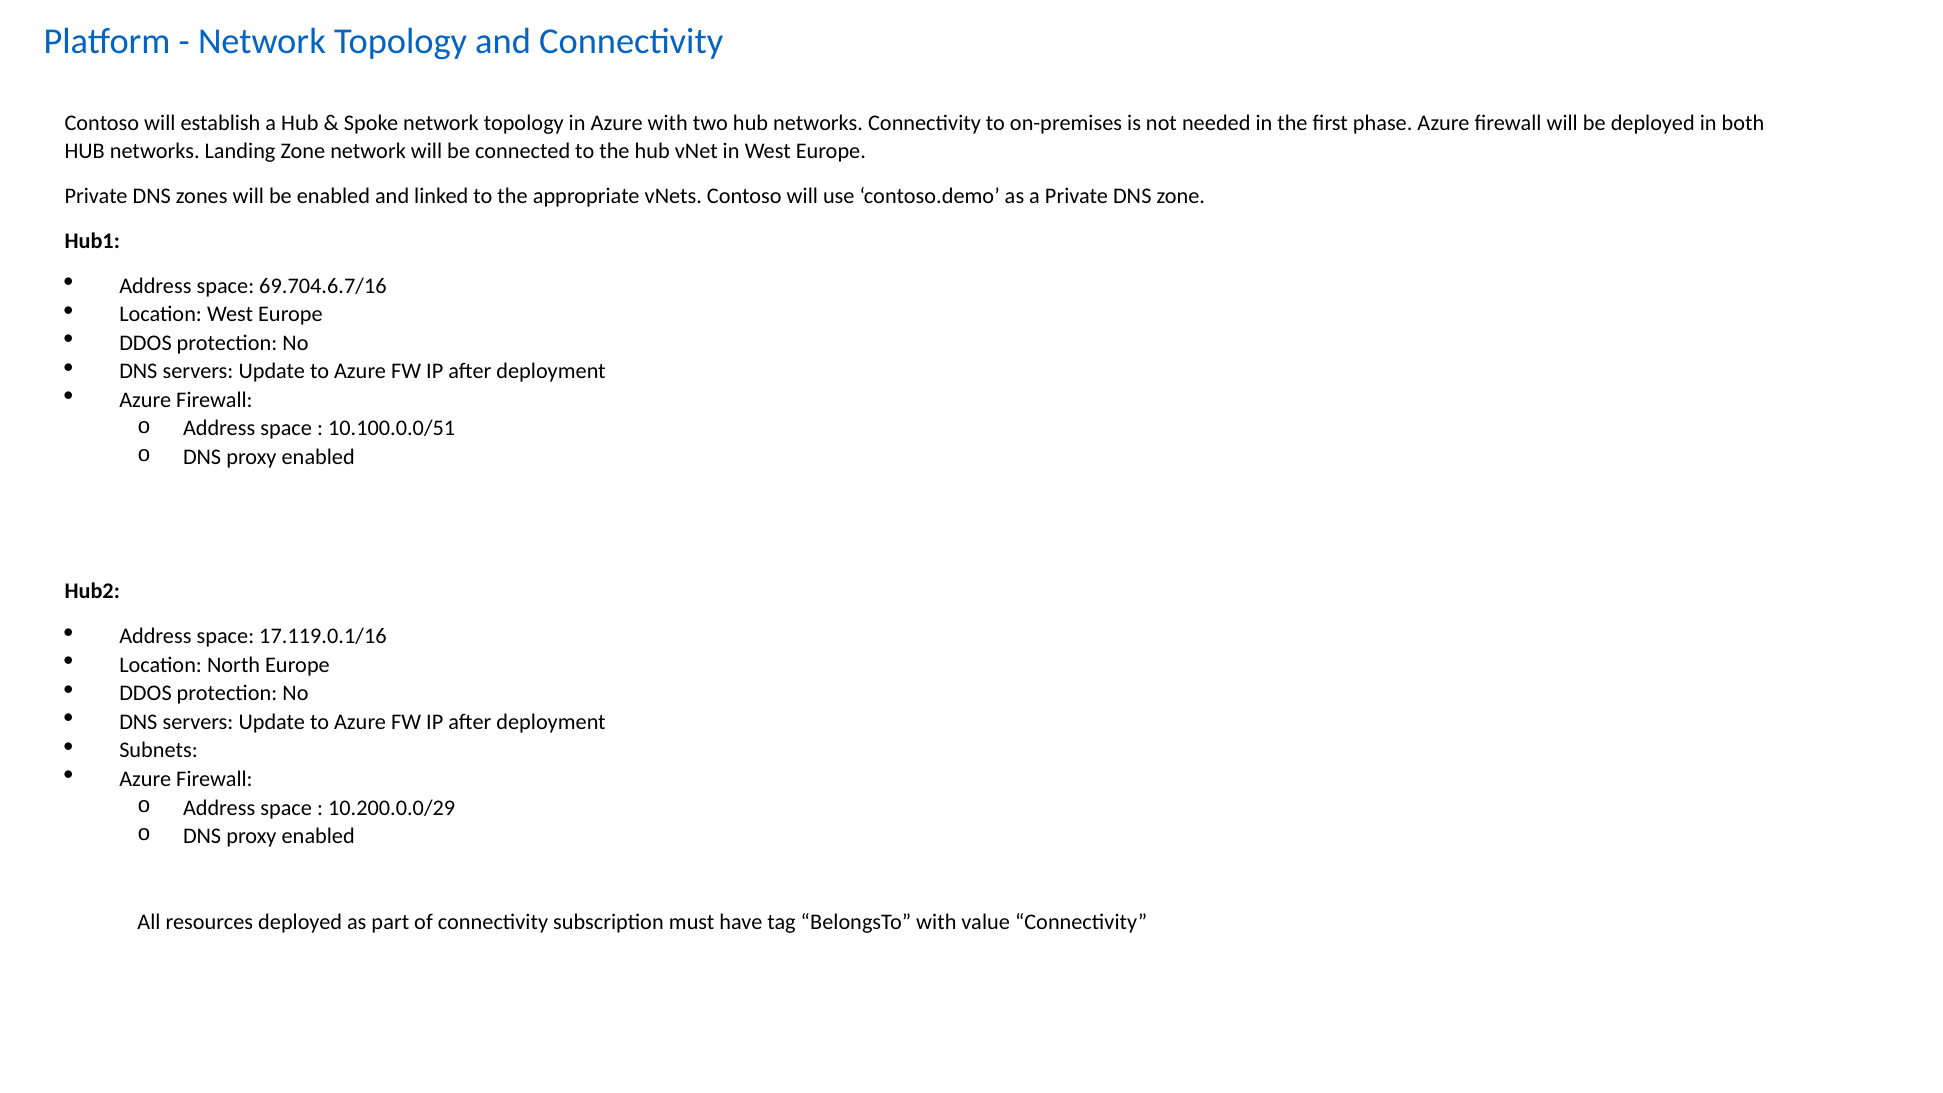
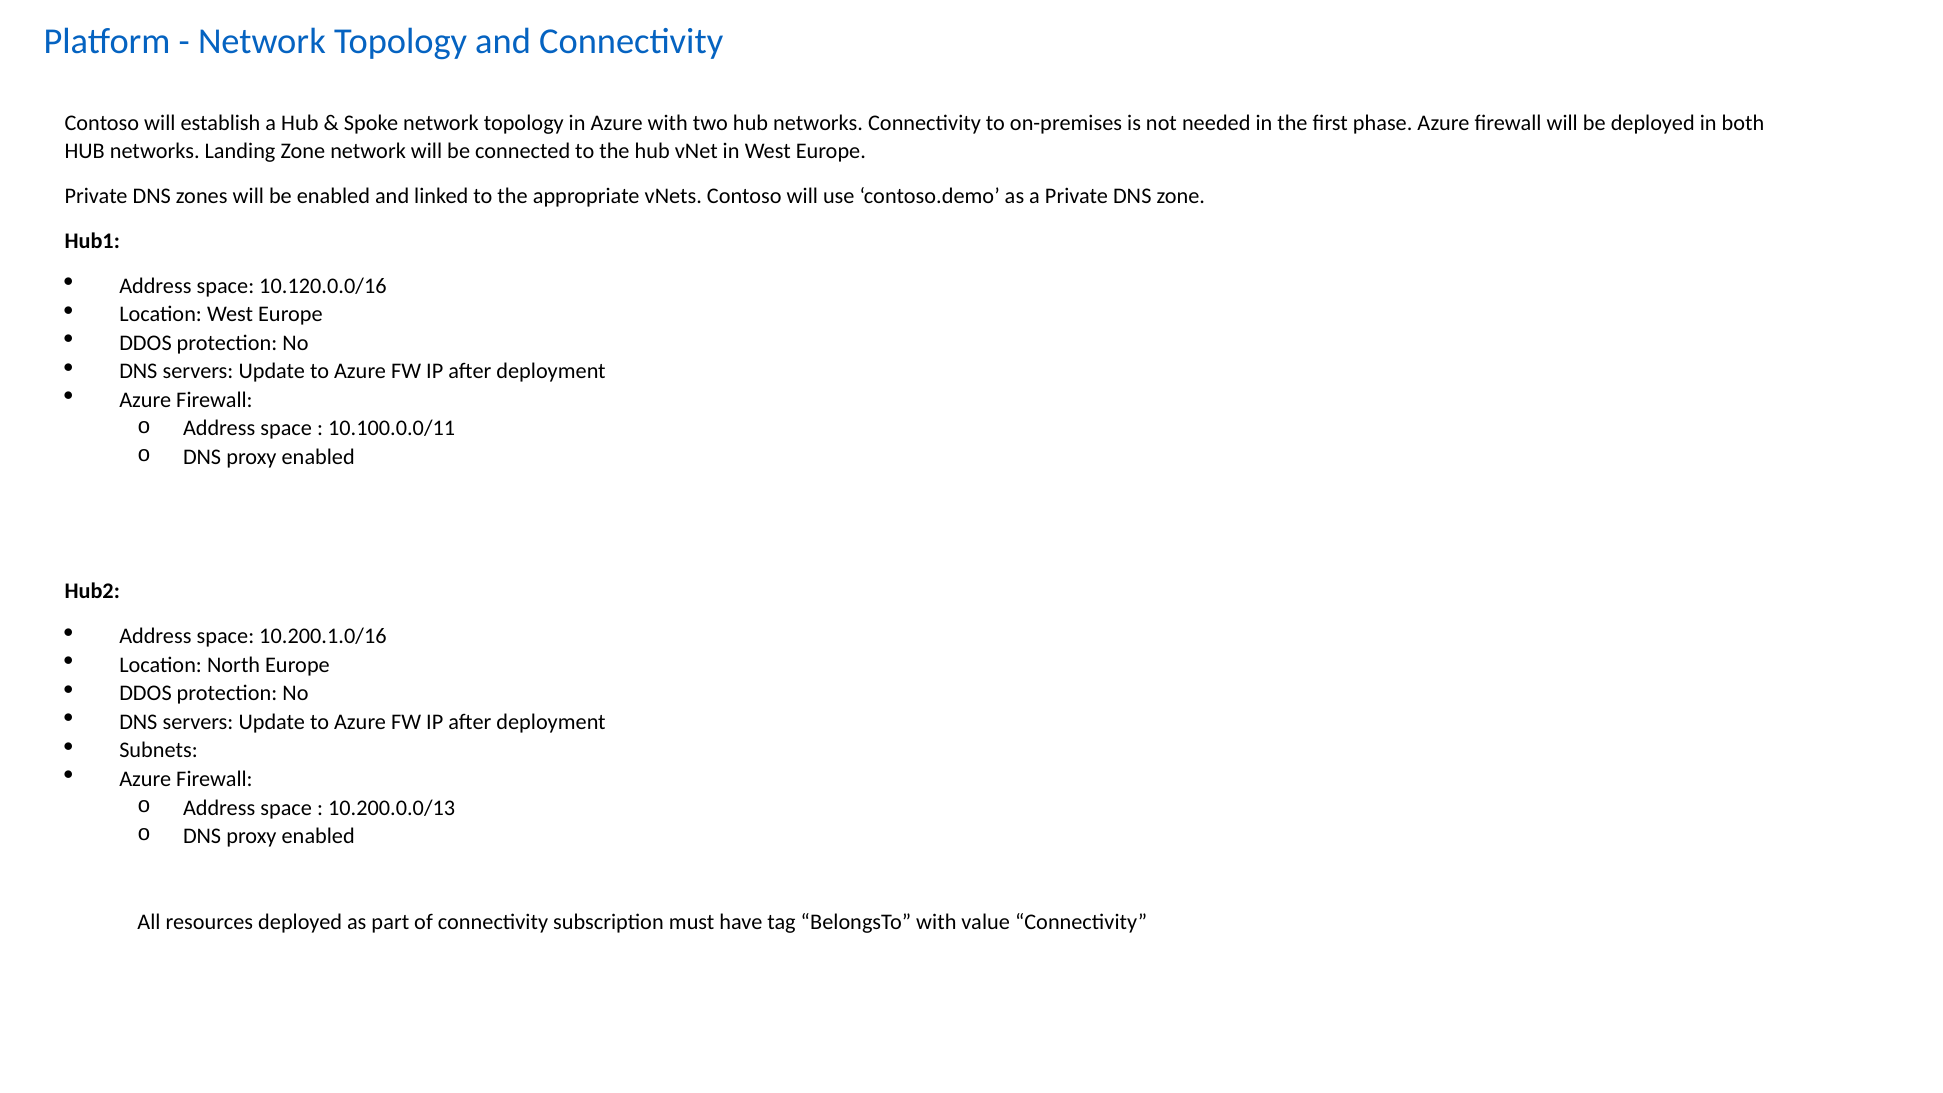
69.704.6.7/16: 69.704.6.7/16 -> 10.120.0.0/16
10.100.0.0/51: 10.100.0.0/51 -> 10.100.0.0/11
17.119.0.1/16: 17.119.0.1/16 -> 10.200.1.0/16
10.200.0.0/29: 10.200.0.0/29 -> 10.200.0.0/13
